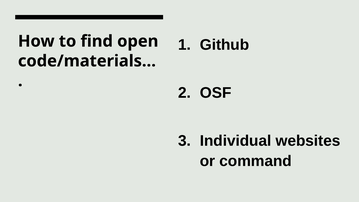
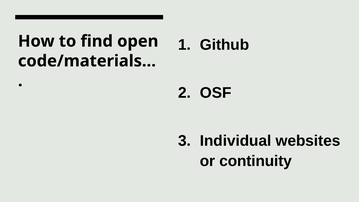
command: command -> continuity
